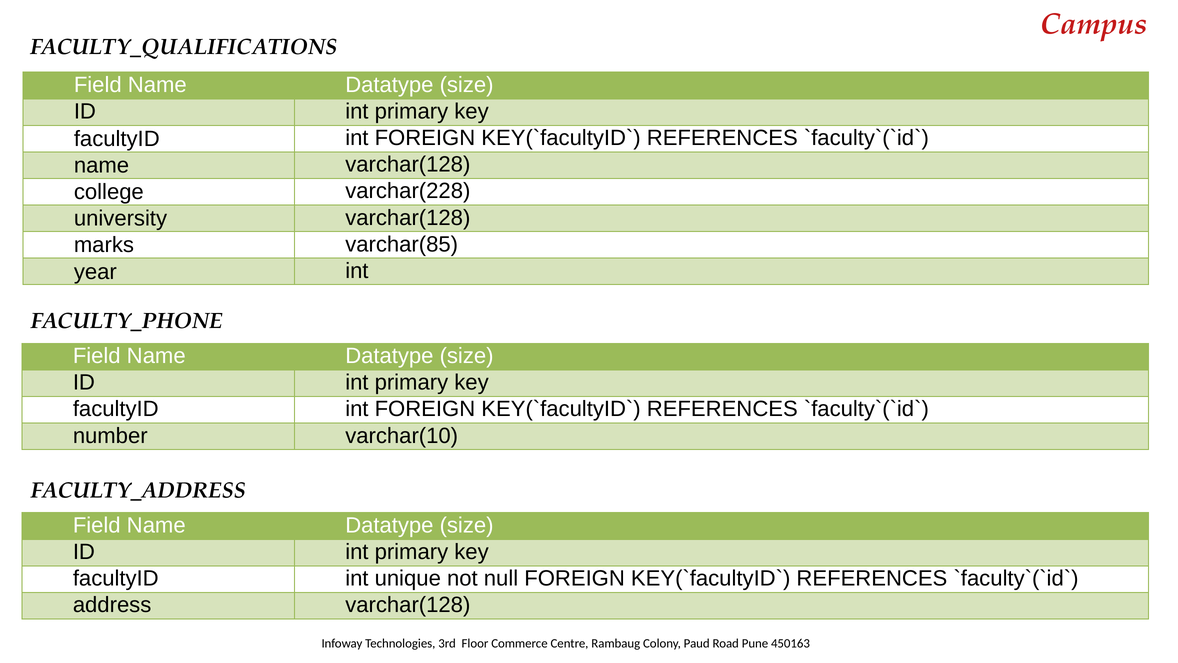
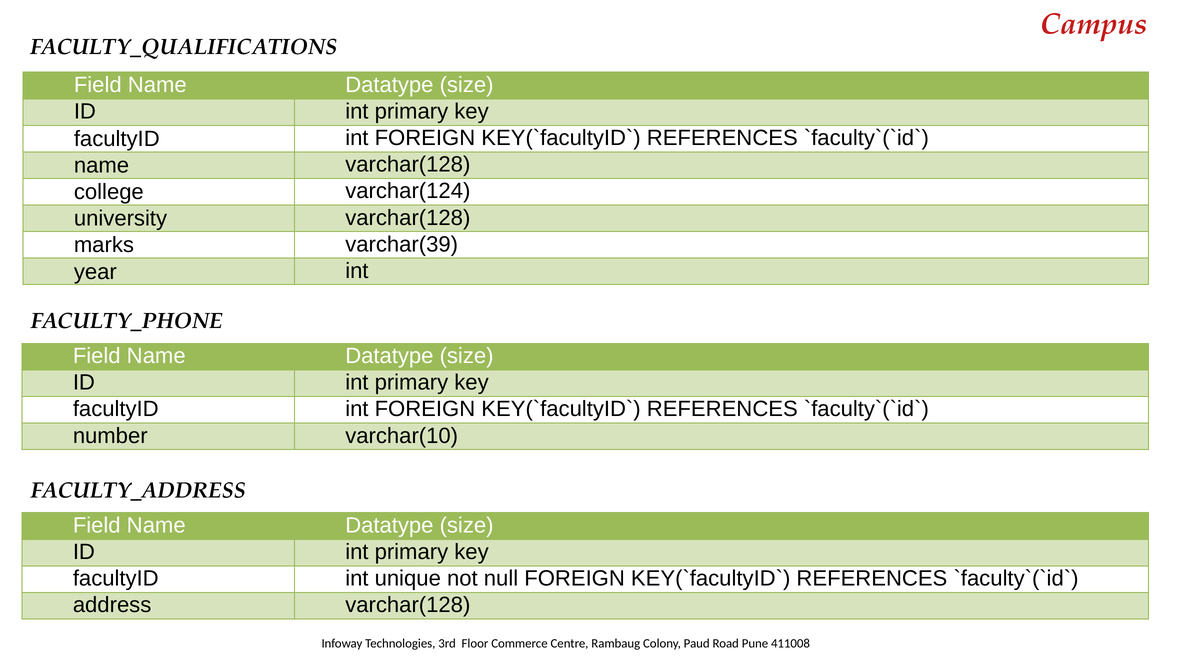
varchar(228: varchar(228 -> varchar(124
varchar(85: varchar(85 -> varchar(39
450163: 450163 -> 411008
